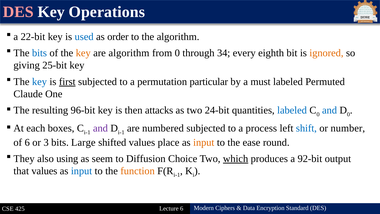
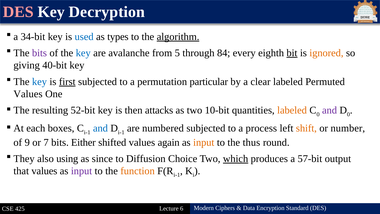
Operations: Operations -> Decryption
22-bit: 22-bit -> 34-bit
order: order -> types
algorithm at (178, 37) underline: none -> present
bits at (39, 53) colour: blue -> purple
key at (83, 53) colour: orange -> blue
are algorithm: algorithm -> avalanche
from 0: 0 -> 5
34: 34 -> 84
bit underline: none -> present
25-bit: 25-bit -> 40-bit
must: must -> clear
Claude at (28, 94): Claude -> Values
96-bit: 96-bit -> 52-bit
24-bit: 24-bit -> 10-bit
labeled at (292, 110) colour: blue -> orange
and at (330, 110) colour: blue -> purple
and at (100, 128) colour: purple -> blue
shift colour: blue -> orange
of 6: 6 -> 9
3: 3 -> 7
Large: Large -> Either
place: place -> again
ease: ease -> thus
seem: seem -> since
92-bit: 92-bit -> 57-bit
input at (82, 171) colour: blue -> purple
